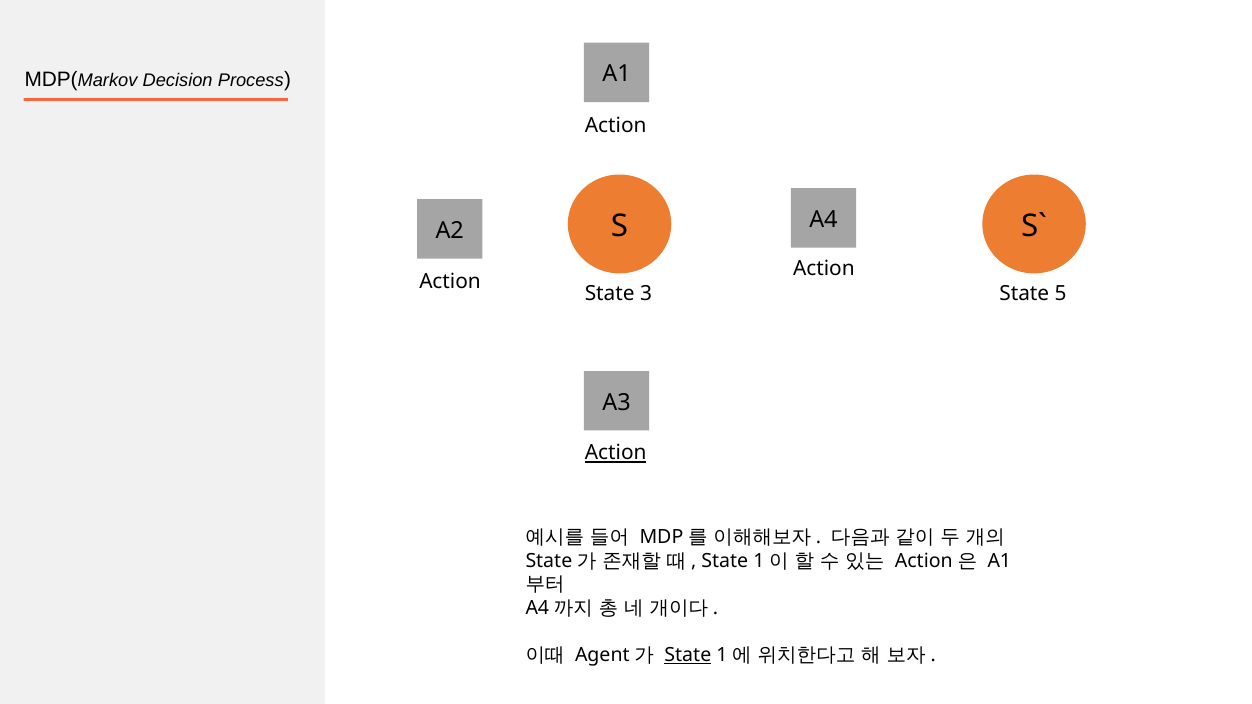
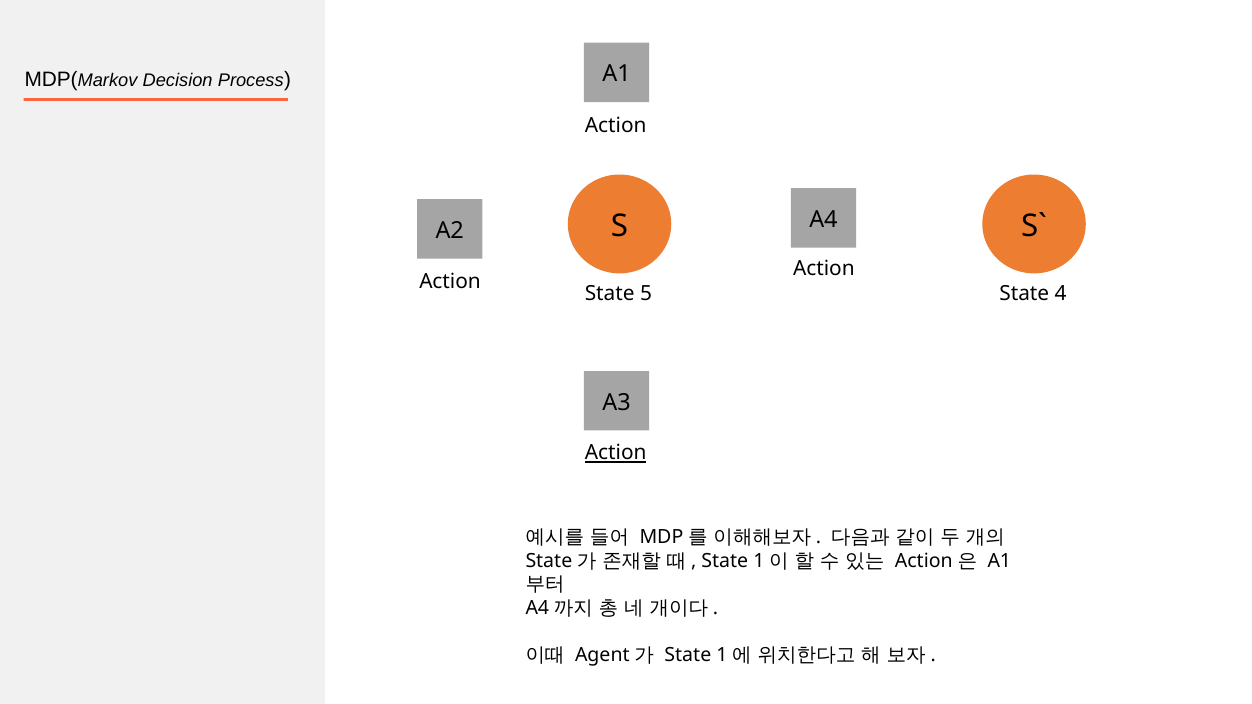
3: 3 -> 5
5: 5 -> 4
State at (688, 655) underline: present -> none
